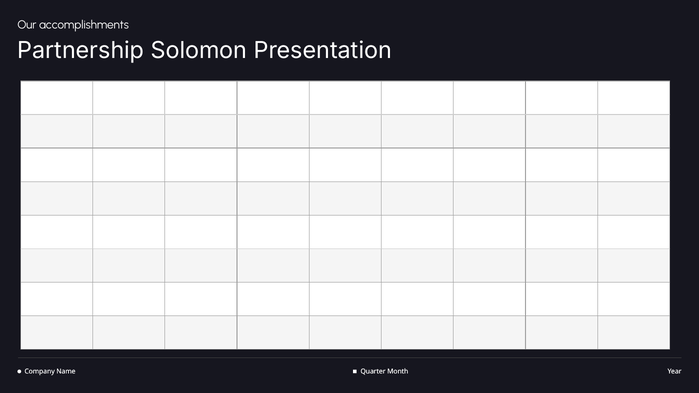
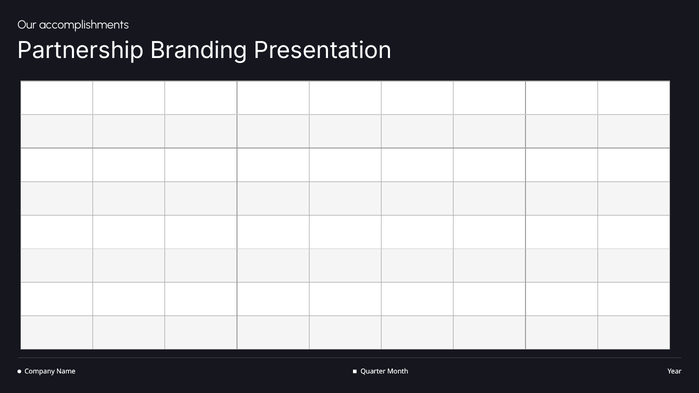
Solomon: Solomon -> Branding
